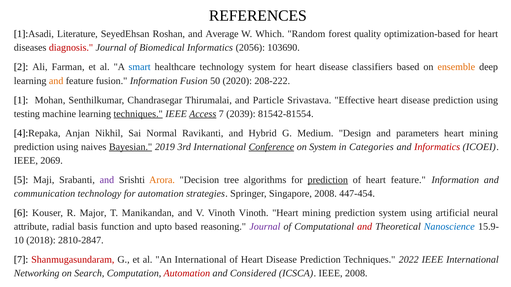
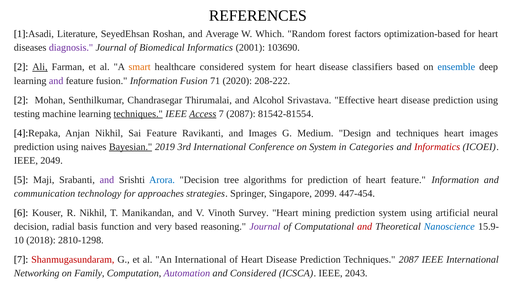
quality: quality -> factors
diagnosis colour: red -> purple
2056: 2056 -> 2001
Ali underline: none -> present
smart colour: blue -> orange
healthcare technology: technology -> considered
ensemble colour: orange -> blue
and at (56, 81) colour: orange -> purple
50: 50 -> 71
1 at (21, 100): 1 -> 2
Particle: Particle -> Alcohol
7 2039: 2039 -> 2087
Sai Normal: Normal -> Feature
and Hybrid: Hybrid -> Images
and parameters: parameters -> techniques
mining at (484, 133): mining -> images
Conference underline: present -> none
2069: 2069 -> 2049
Arora colour: orange -> blue
prediction at (328, 180) underline: present -> none
for automation: automation -> approaches
Singapore 2008: 2008 -> 2099
R Major: Major -> Nikhil
Vinoth Vinoth: Vinoth -> Survey
attribute at (31, 227): attribute -> decision
upto: upto -> very
2810-2847: 2810-2847 -> 2810-1298
Techniques 2022: 2022 -> 2087
Search: Search -> Family
Automation at (187, 274) colour: red -> purple
IEEE 2008: 2008 -> 2043
